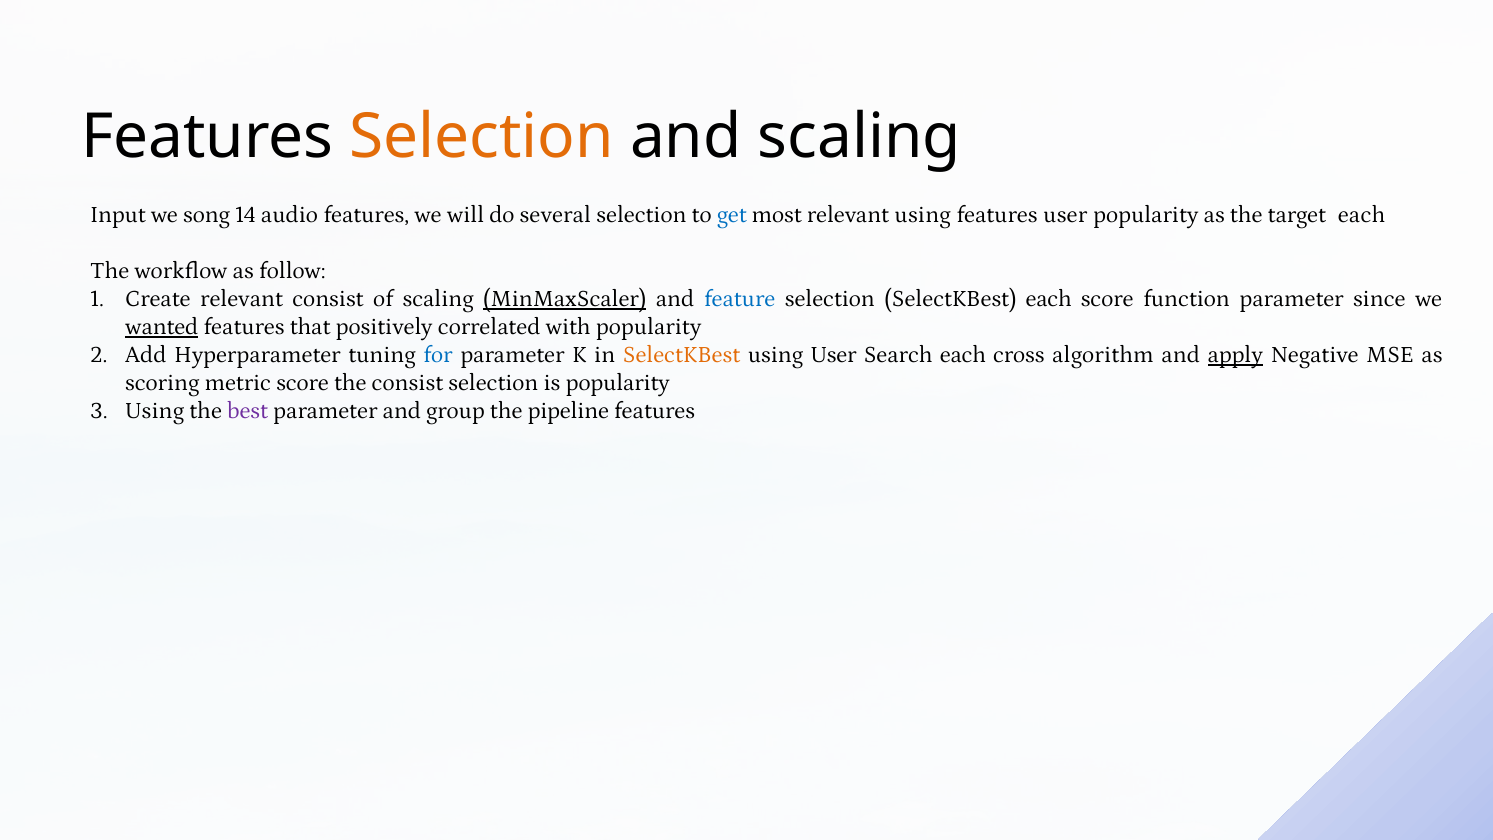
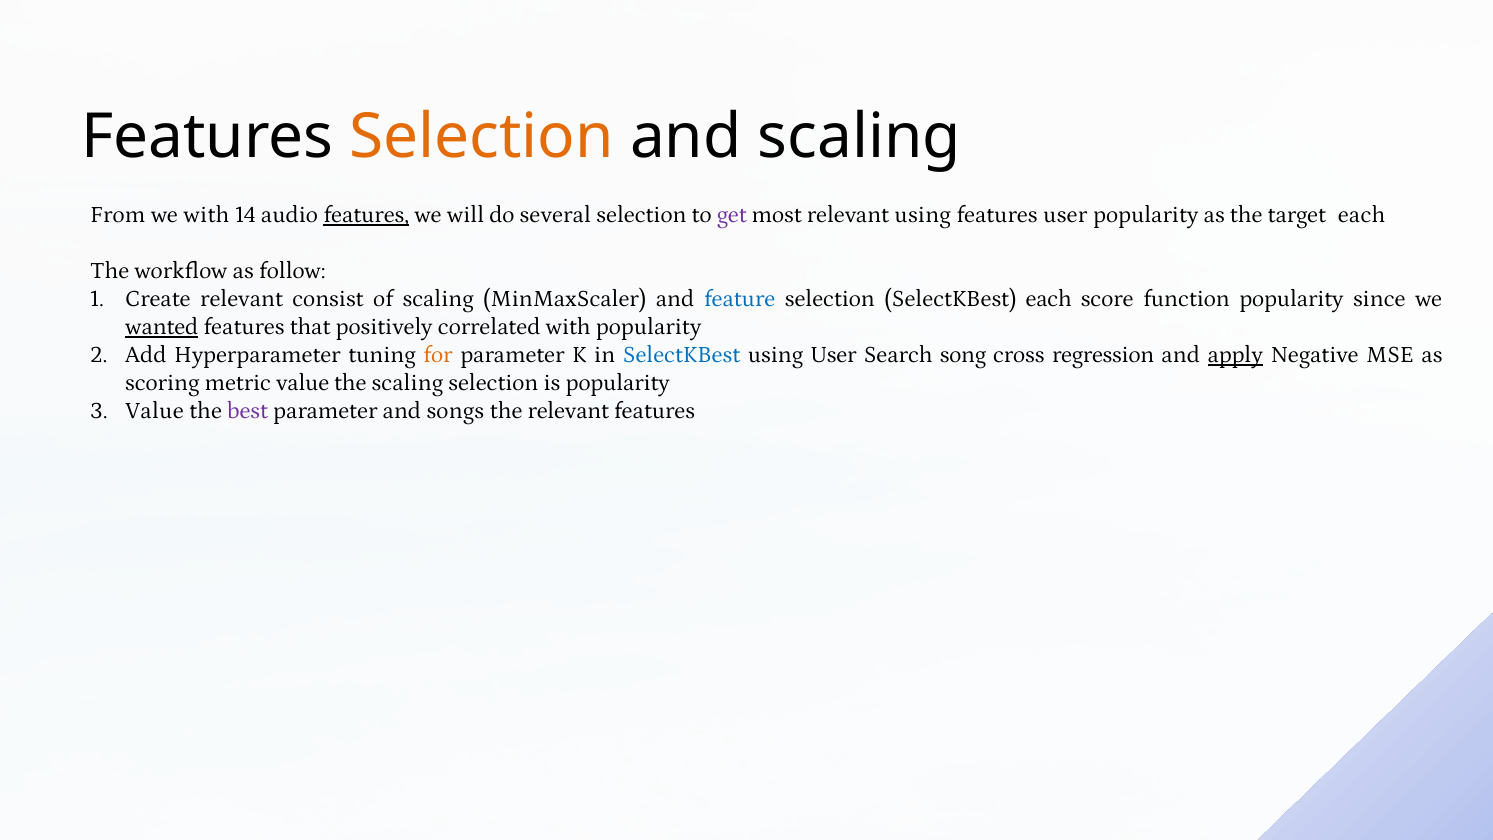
Input: Input -> From
we song: song -> with
features at (366, 215) underline: none -> present
get colour: blue -> purple
MinMaxScaler underline: present -> none
function parameter: parameter -> popularity
for colour: blue -> orange
SelectKBest at (681, 355) colour: orange -> blue
Search each: each -> song
algorithm: algorithm -> regression
metric score: score -> value
the consist: consist -> scaling
Using at (155, 411): Using -> Value
group: group -> songs
the pipeline: pipeline -> relevant
